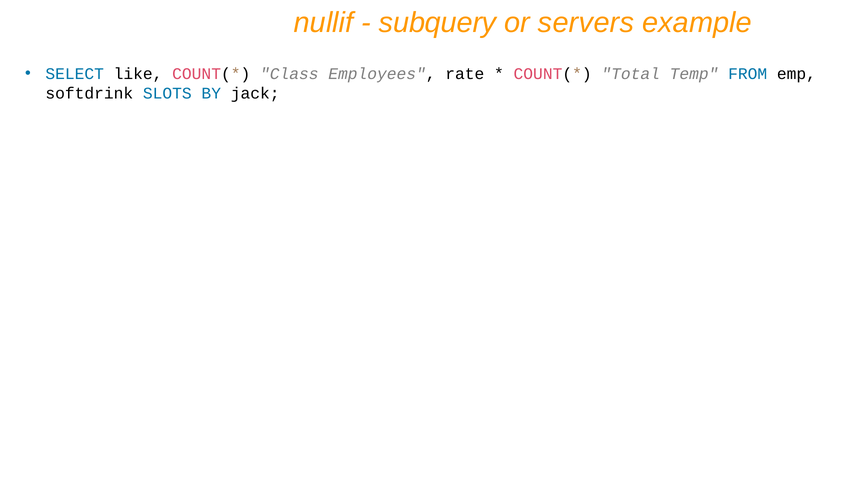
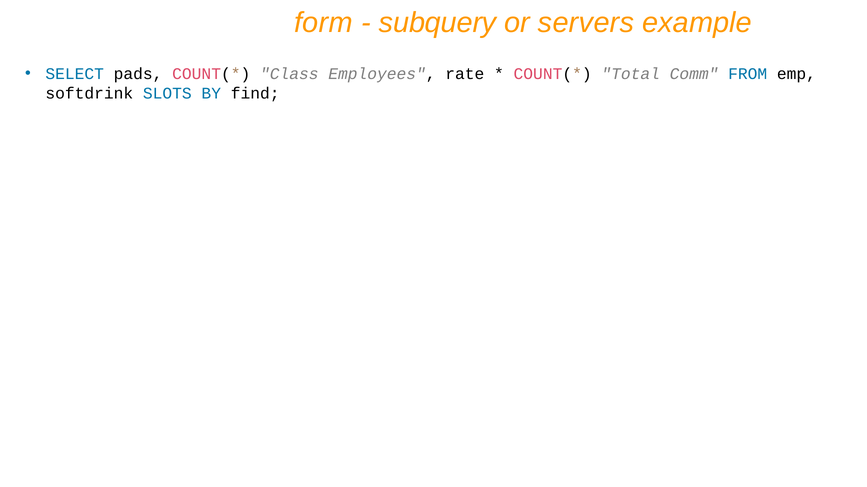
nullif: nullif -> form
like: like -> pads
Temp: Temp -> Comm
jack: jack -> find
